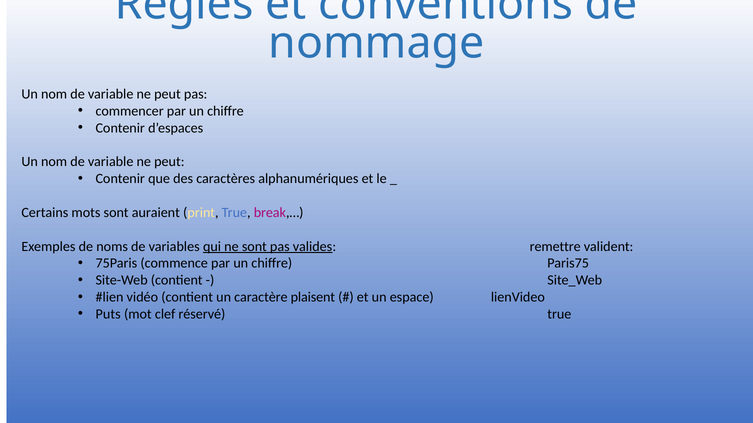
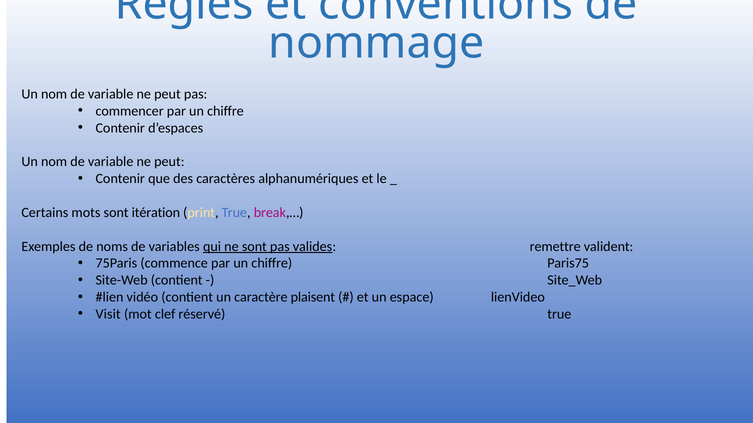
auraient: auraient -> itération
Puts: Puts -> Visit
